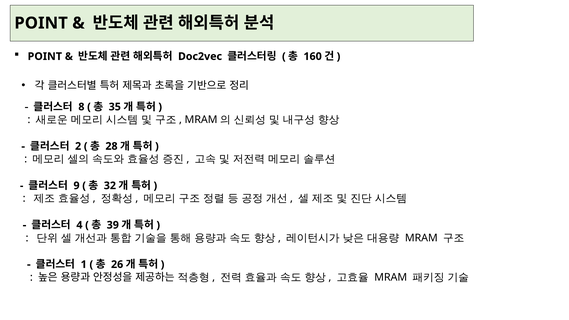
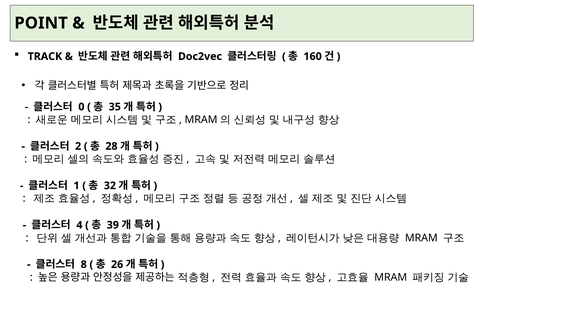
POINT at (45, 56): POINT -> TRACK
8: 8 -> 0
9: 9 -> 1
1: 1 -> 8
